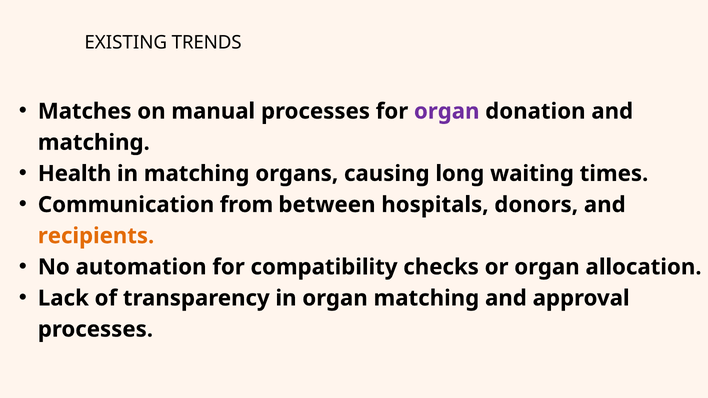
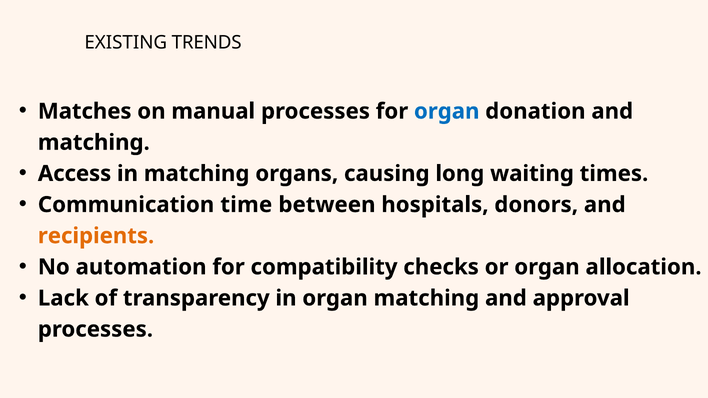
organ at (447, 111) colour: purple -> blue
Health: Health -> Access
from: from -> time
